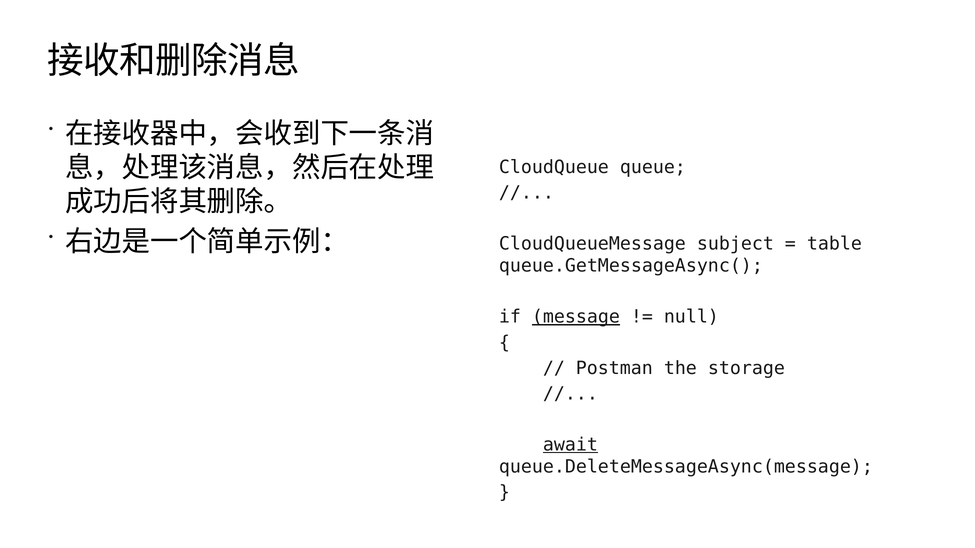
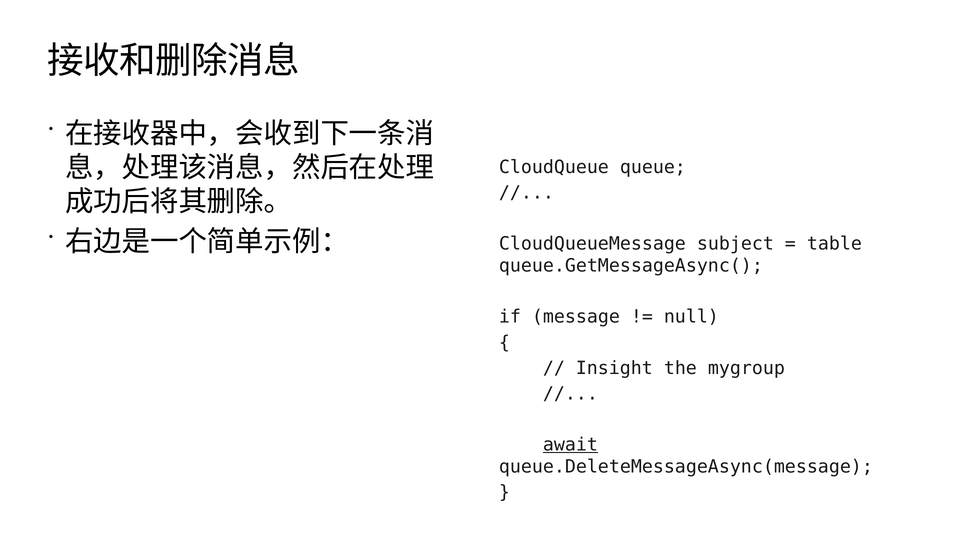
message underline: present -> none
Postman: Postman -> Insight
storage: storage -> mygroup
